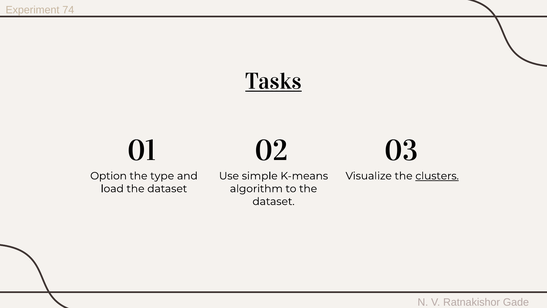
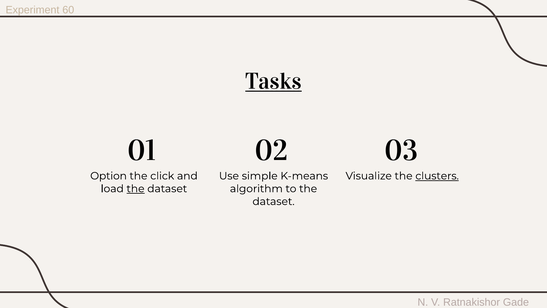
74: 74 -> 60
type: type -> click
the at (136, 189) underline: none -> present
